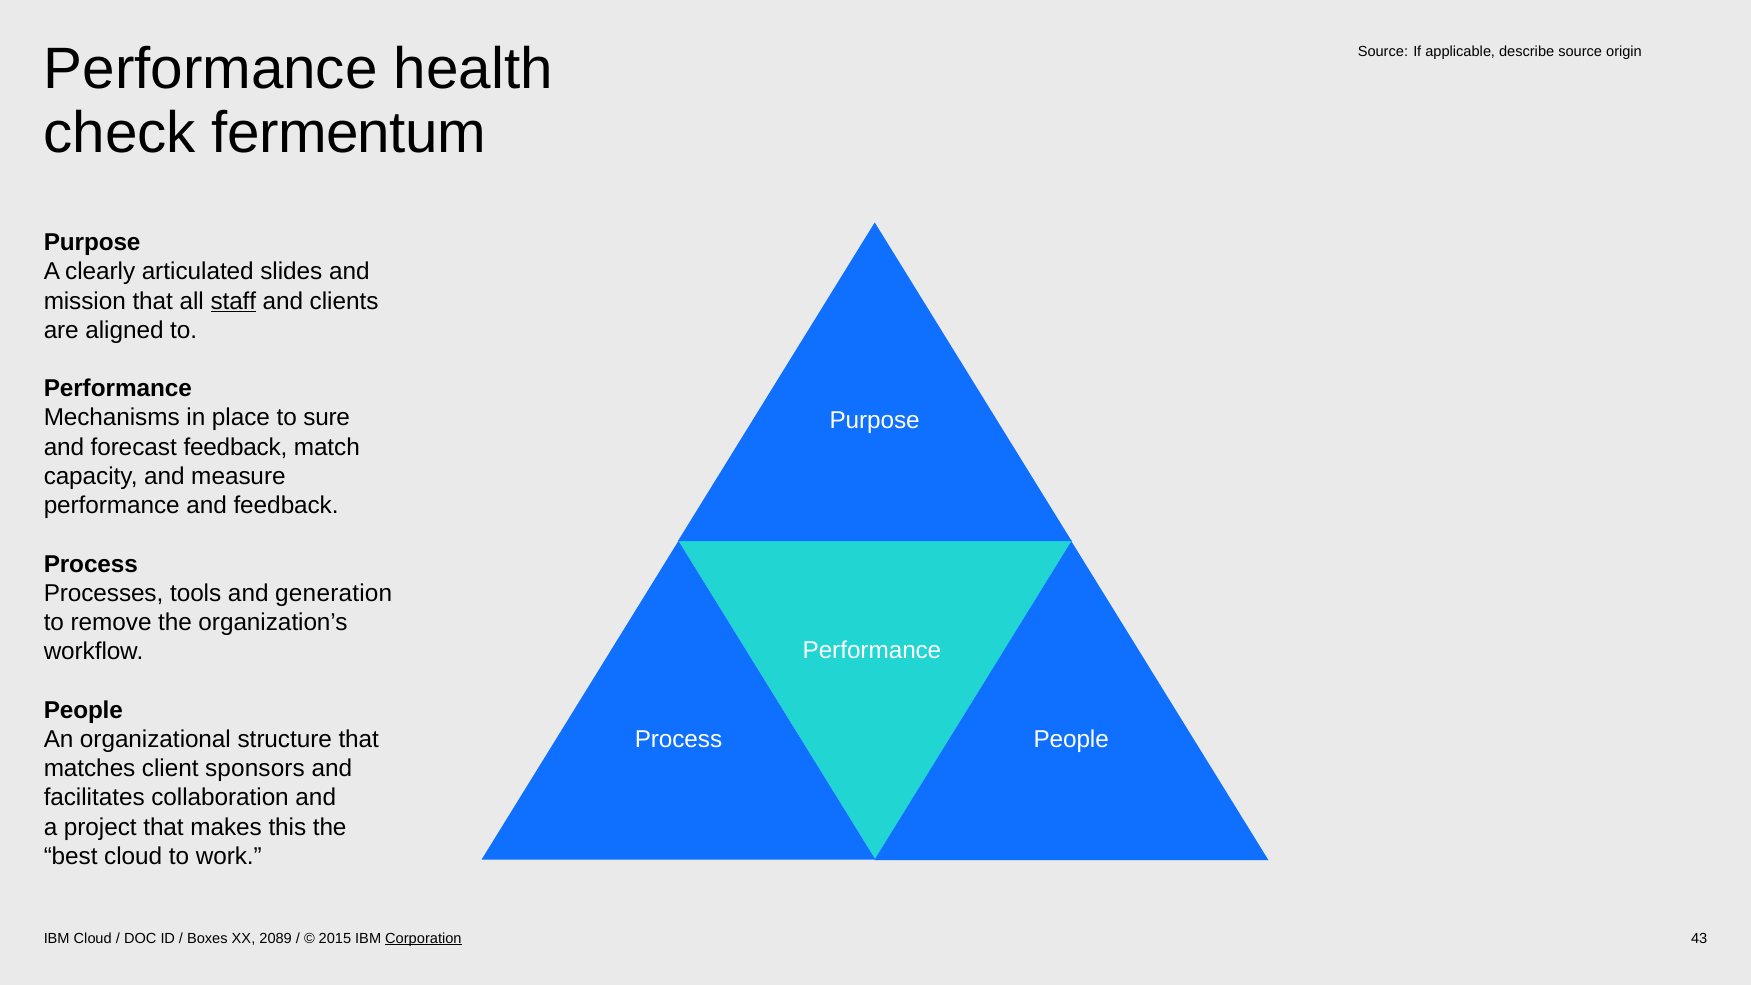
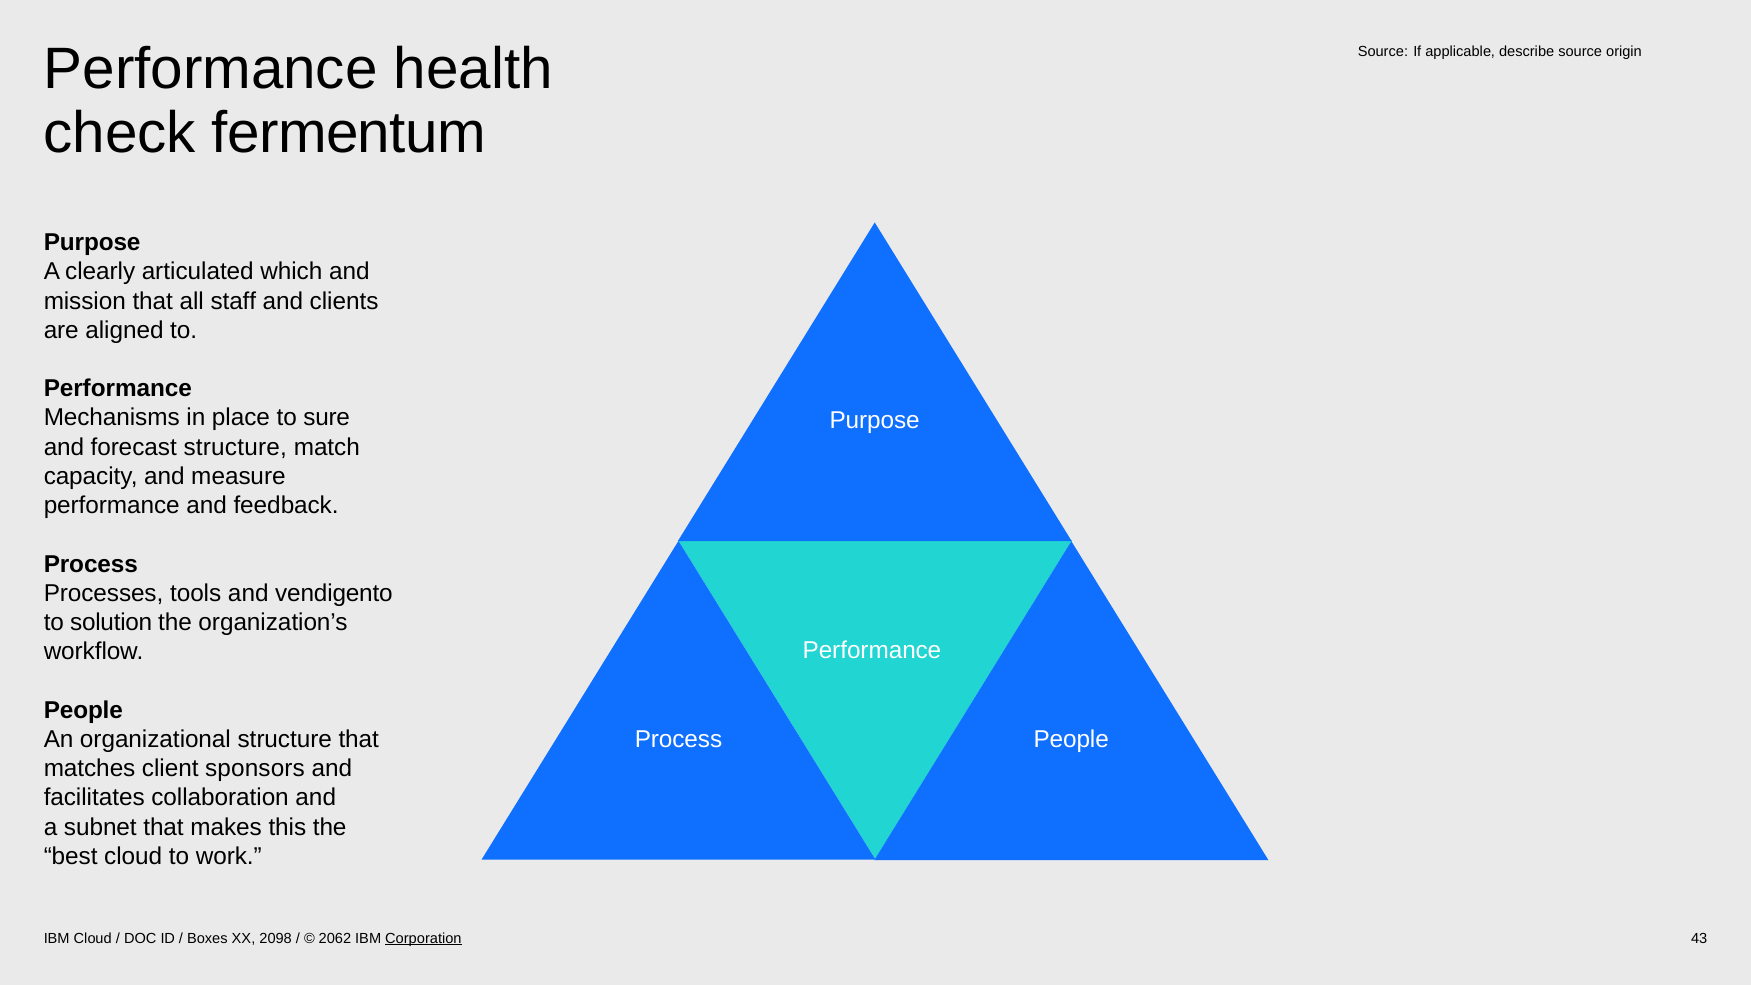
slides: slides -> which
staff underline: present -> none
forecast feedback: feedback -> structure
generation: generation -> vendigento
remove: remove -> solution
project: project -> subnet
2089: 2089 -> 2098
2015: 2015 -> 2062
